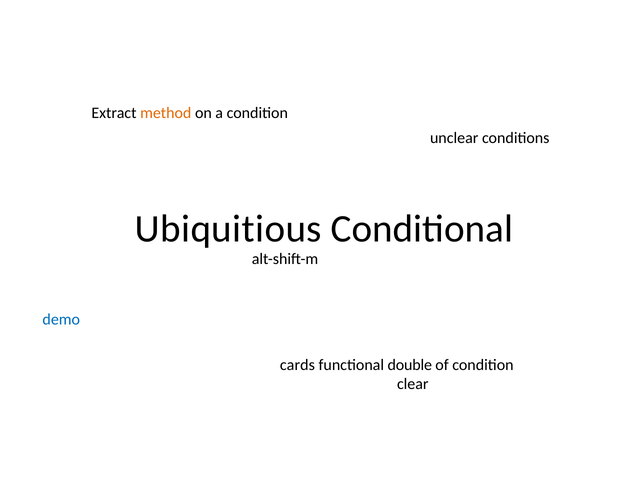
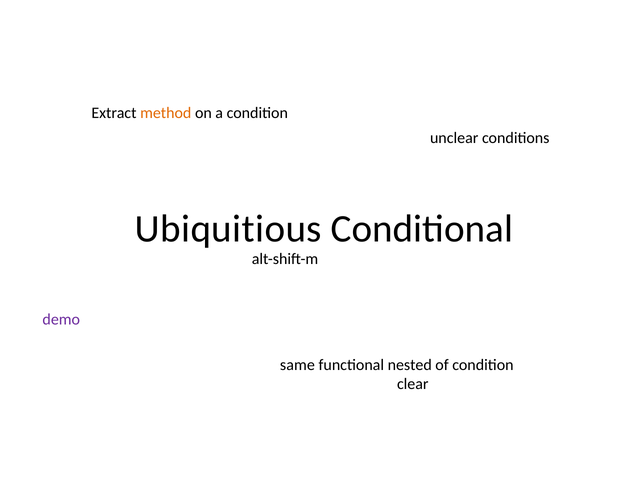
demo colour: blue -> purple
cards: cards -> same
double: double -> nested
